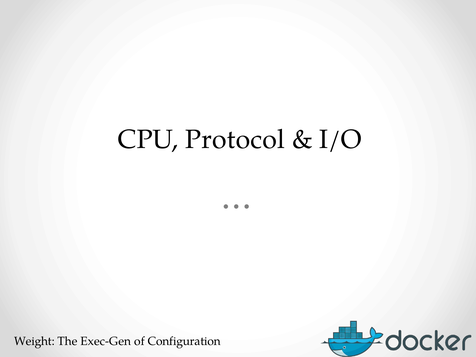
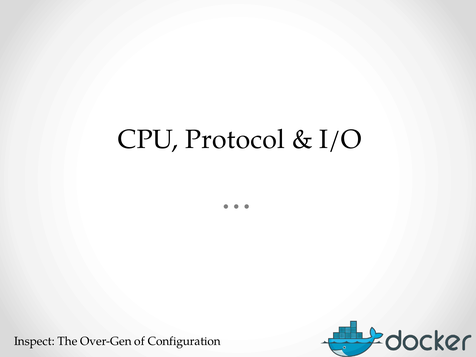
Weight: Weight -> Inspect
Exec-Gen: Exec-Gen -> Over-Gen
